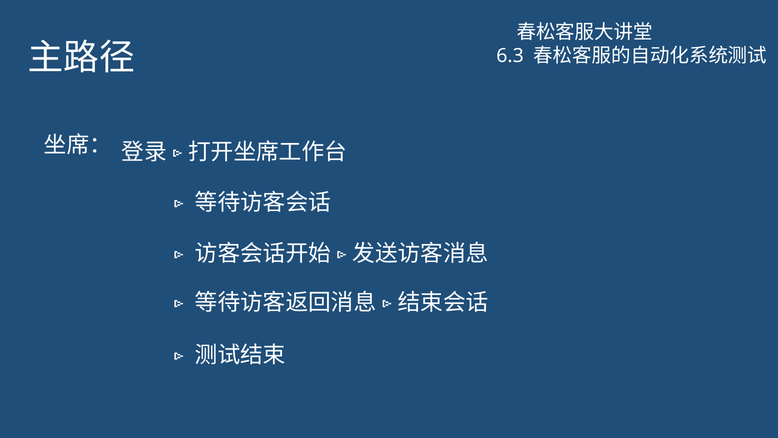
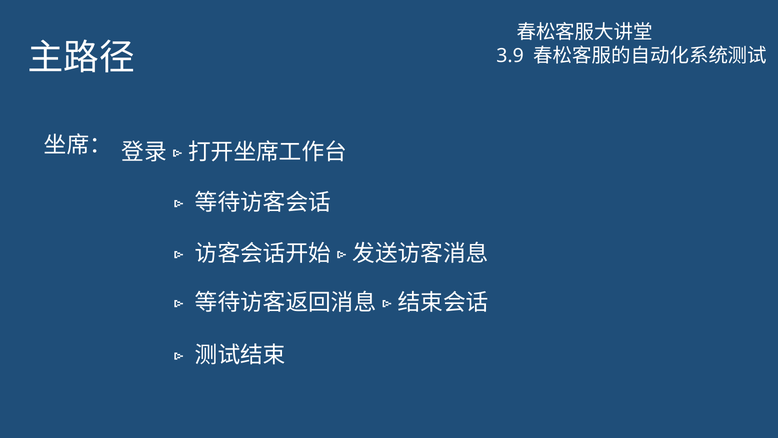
6.3: 6.3 -> 3.9
